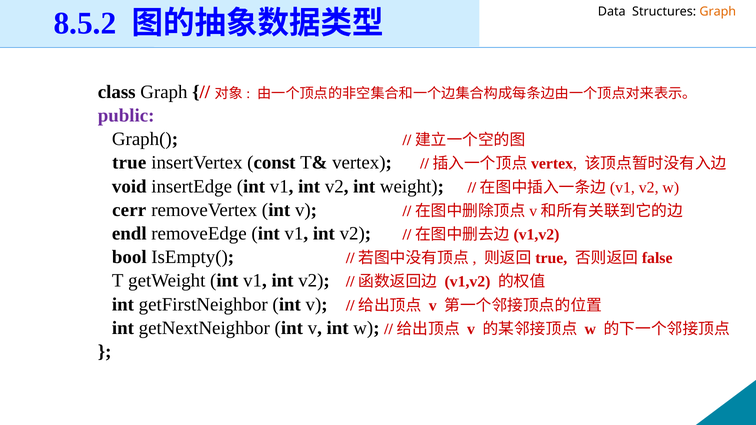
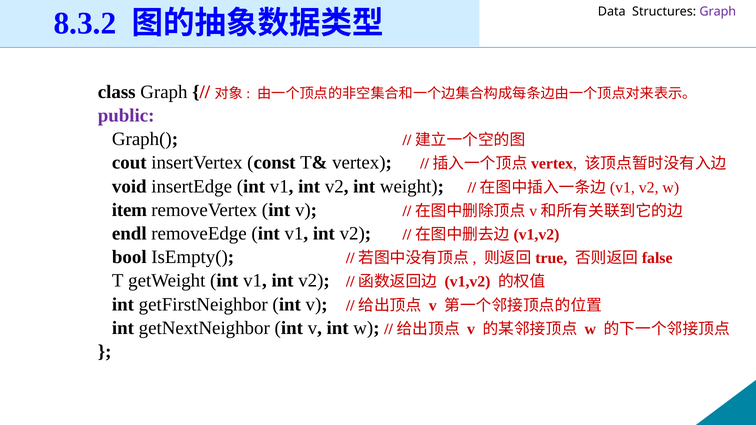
Graph at (718, 12) colour: orange -> purple
8.5.2: 8.5.2 -> 8.3.2
true: true -> cout
cerr: cerr -> item
